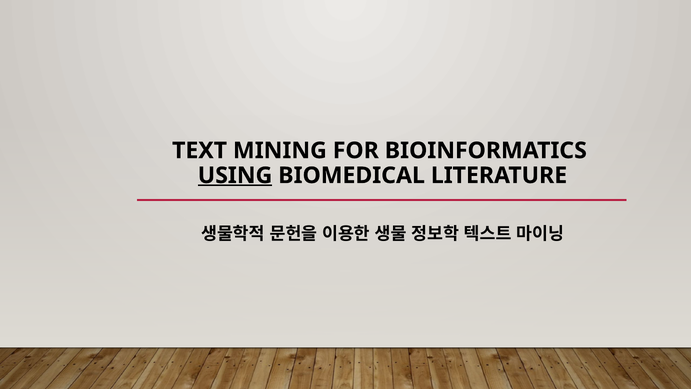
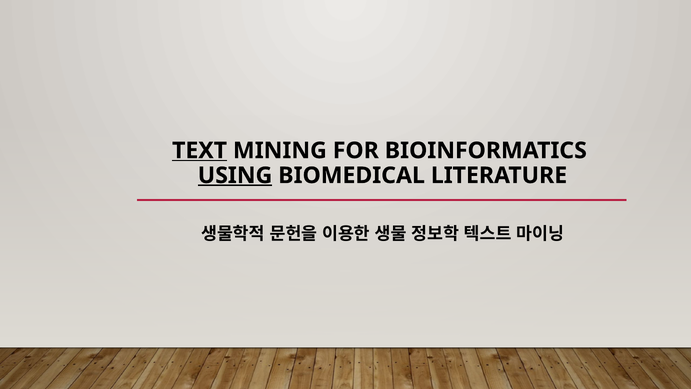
TEXT underline: none -> present
